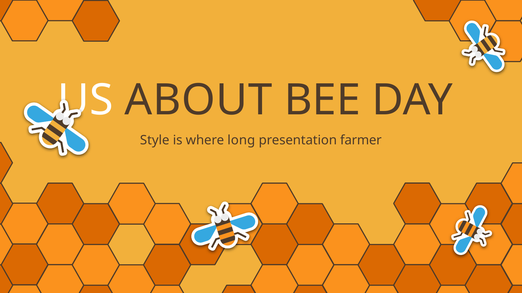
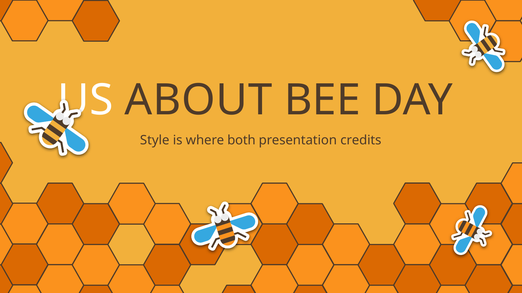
long: long -> both
farmer: farmer -> credits
